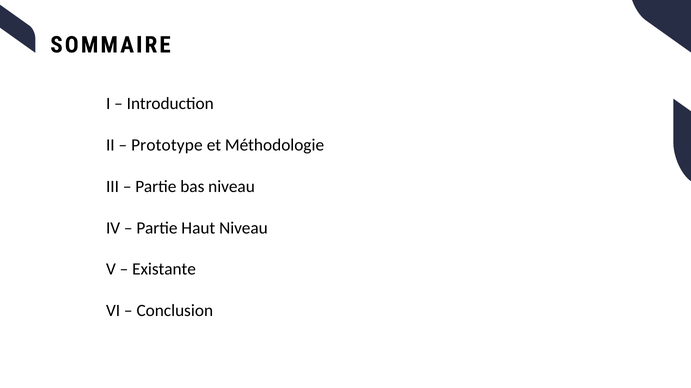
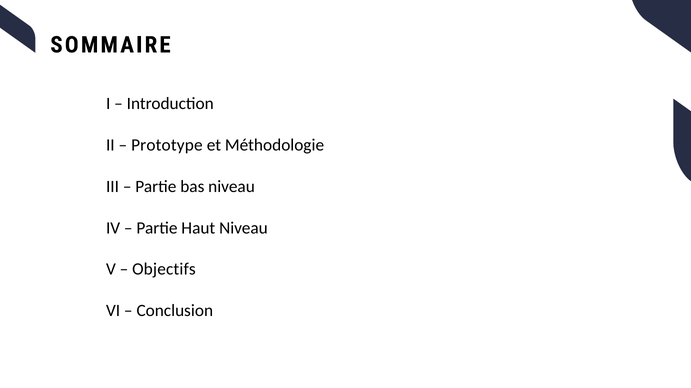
Existante: Existante -> Objectifs
